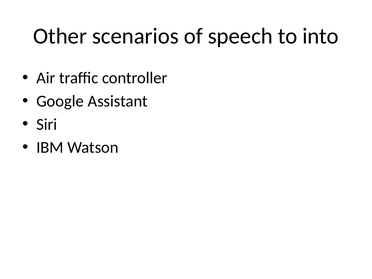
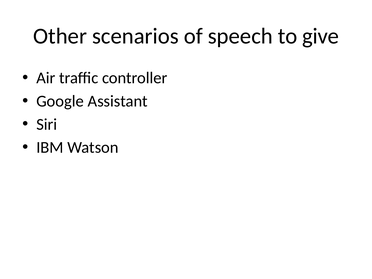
into: into -> give
